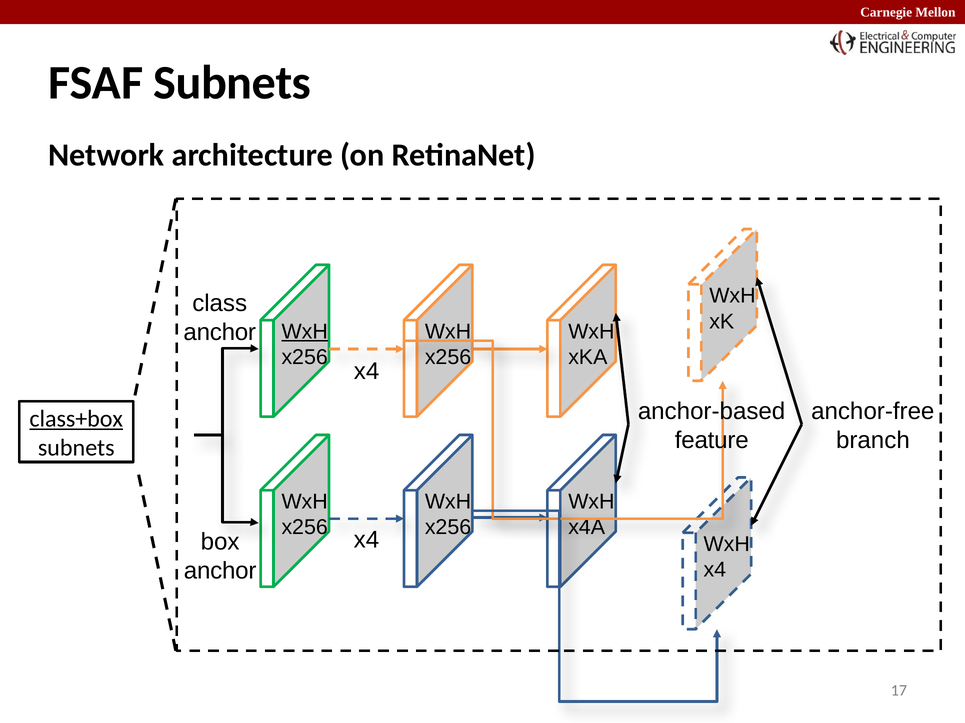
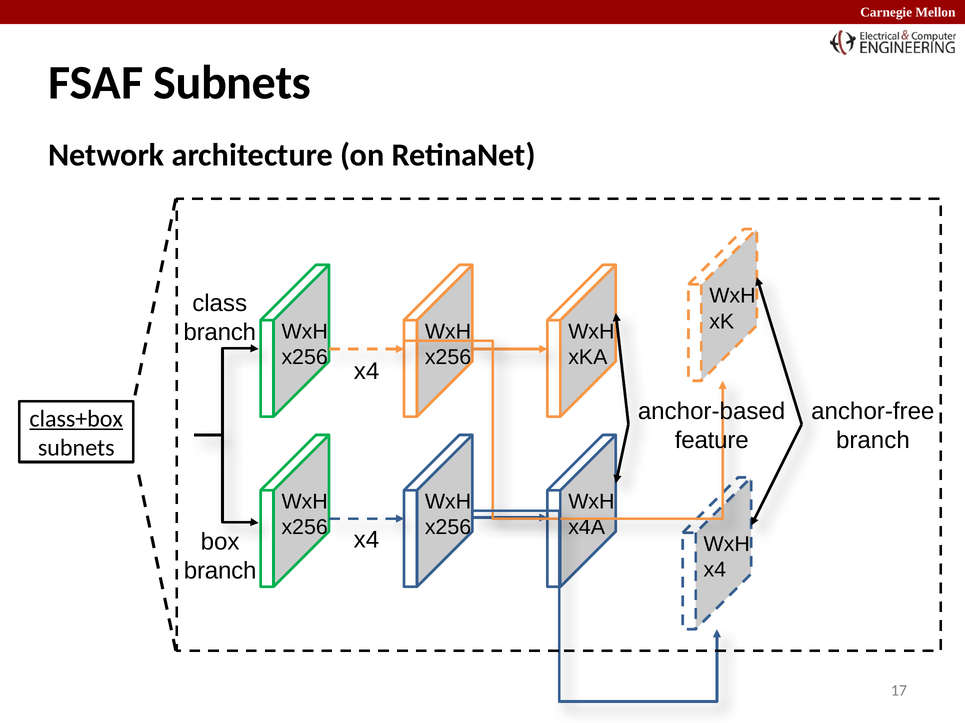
anchor at (220, 333): anchor -> branch
WxH at (305, 332) underline: present -> none
anchor at (220, 572): anchor -> branch
